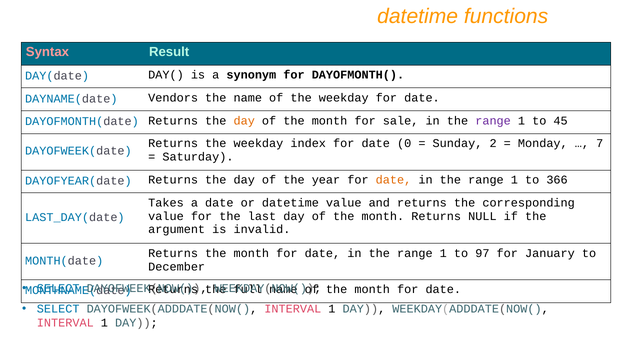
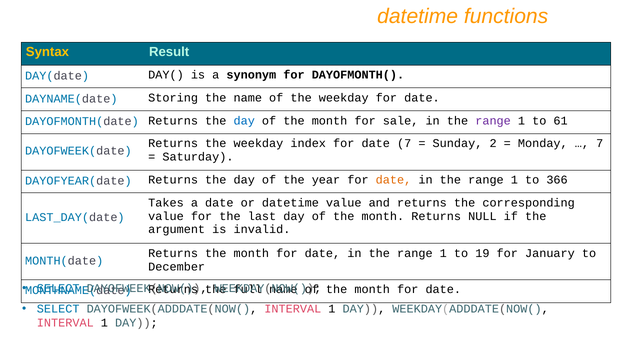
Syntax colour: pink -> yellow
Vendors: Vendors -> Storing
day at (244, 121) colour: orange -> blue
45: 45 -> 61
date 0: 0 -> 7
97: 97 -> 19
